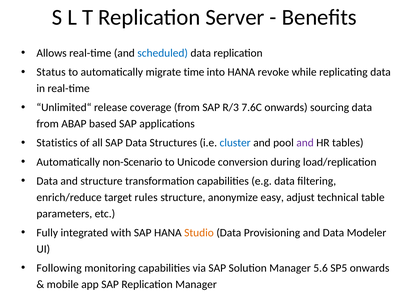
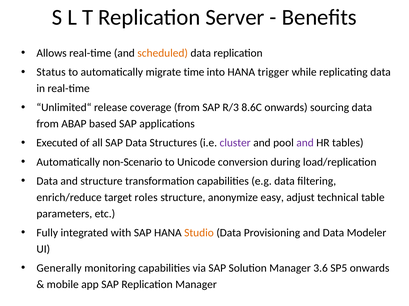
scheduled colour: blue -> orange
revoke: revoke -> trigger
7.6C: 7.6C -> 8.6C
Statistics: Statistics -> Executed
cluster colour: blue -> purple
rules: rules -> roles
Following: Following -> Generally
5.6: 5.6 -> 3.6
